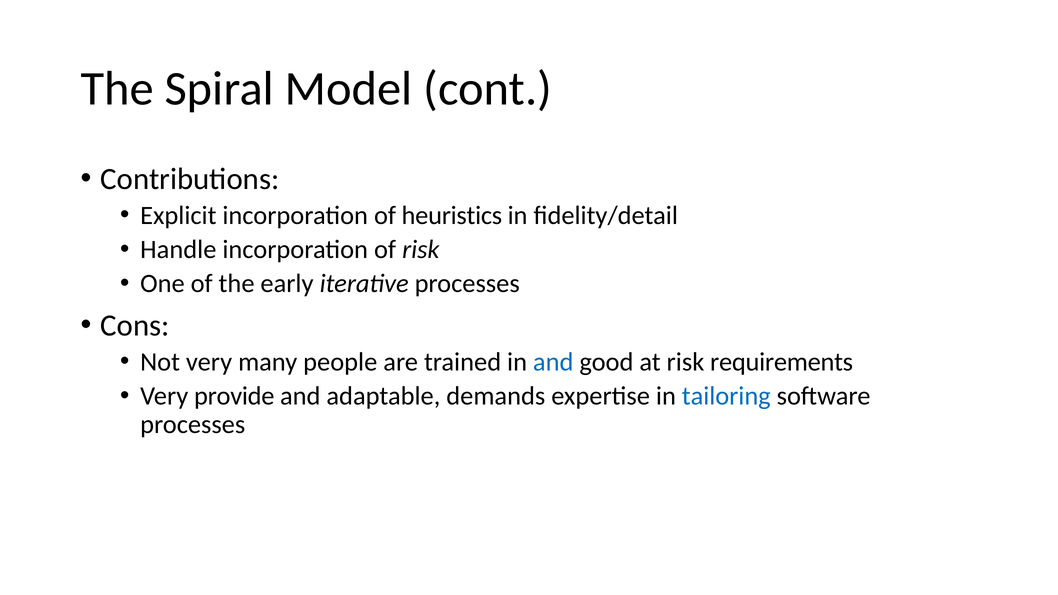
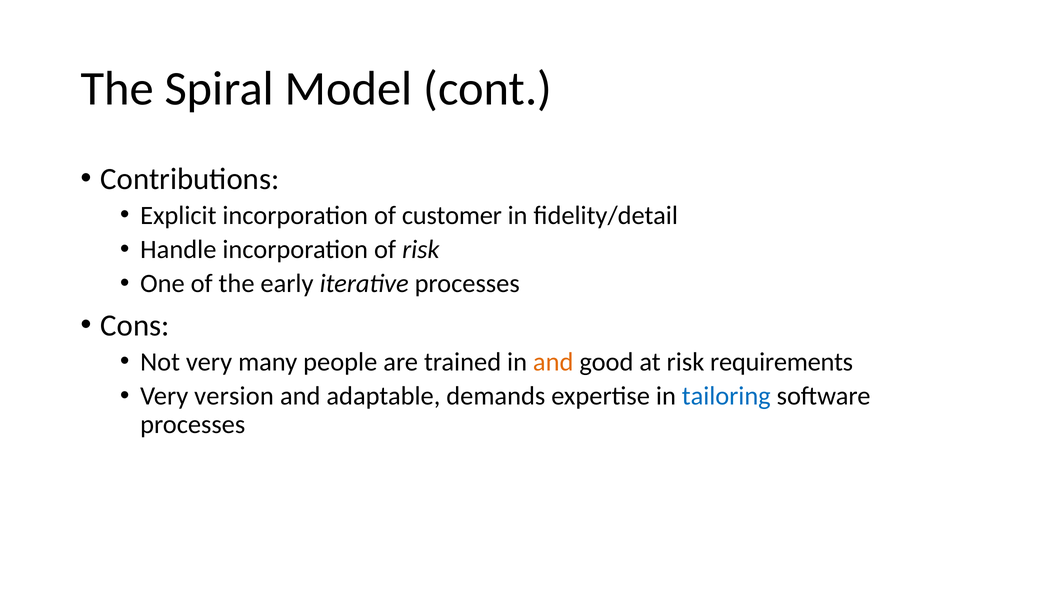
heuristics: heuristics -> customer
and at (553, 362) colour: blue -> orange
provide: provide -> version
